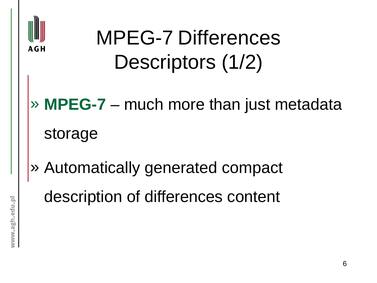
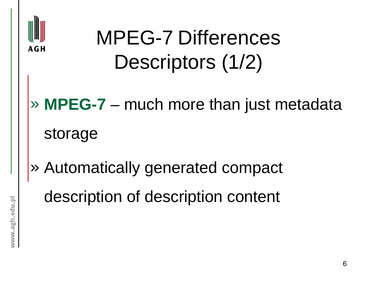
of differences: differences -> description
